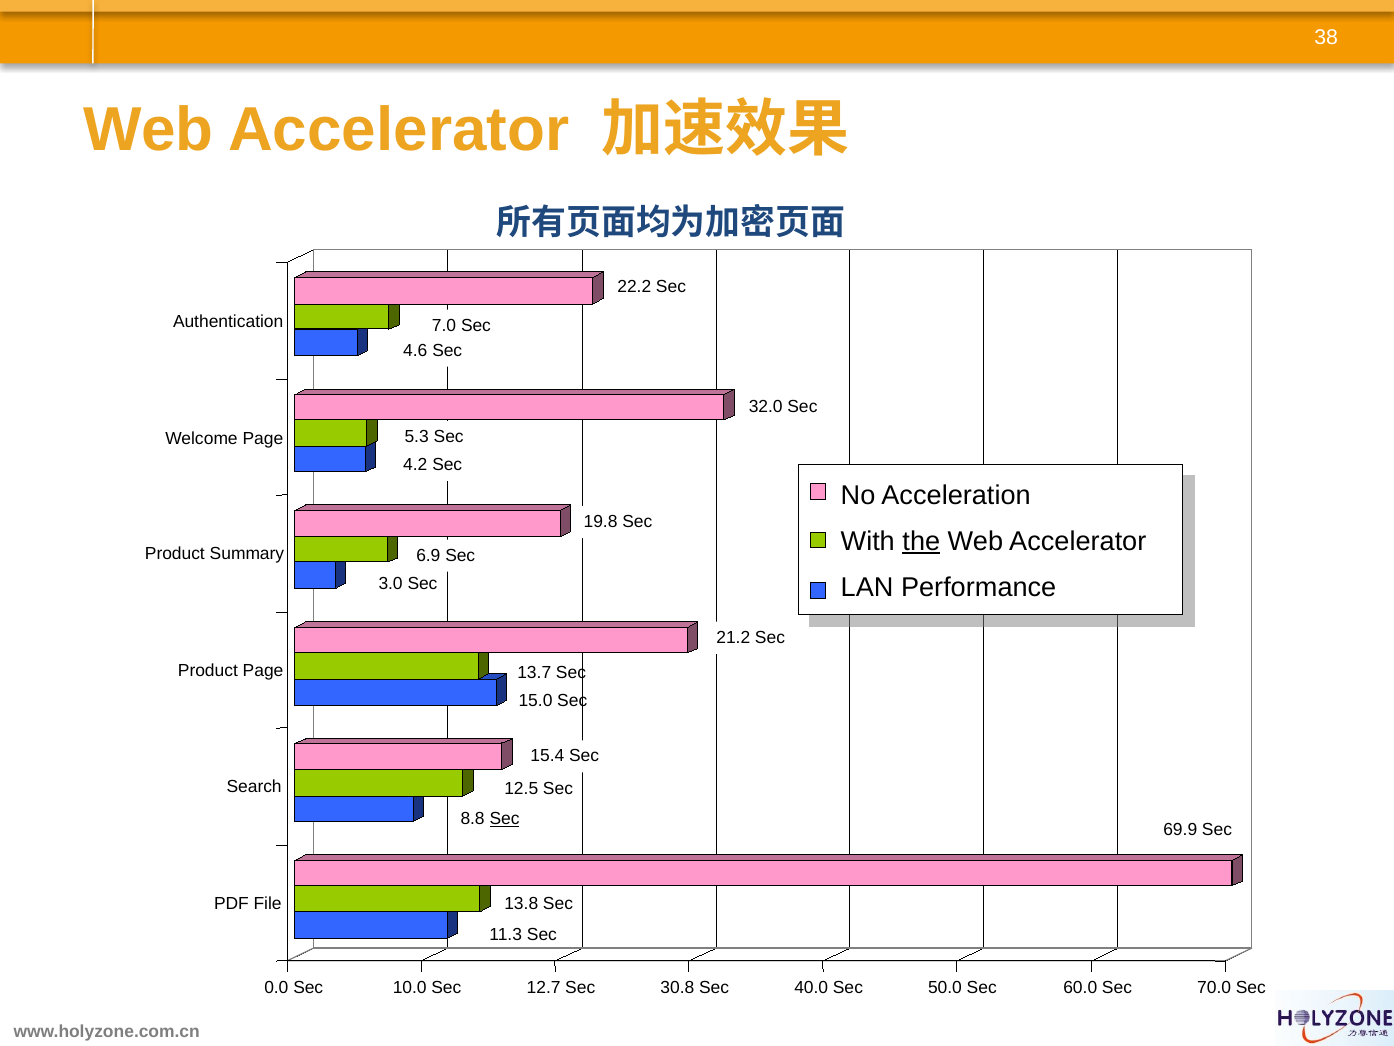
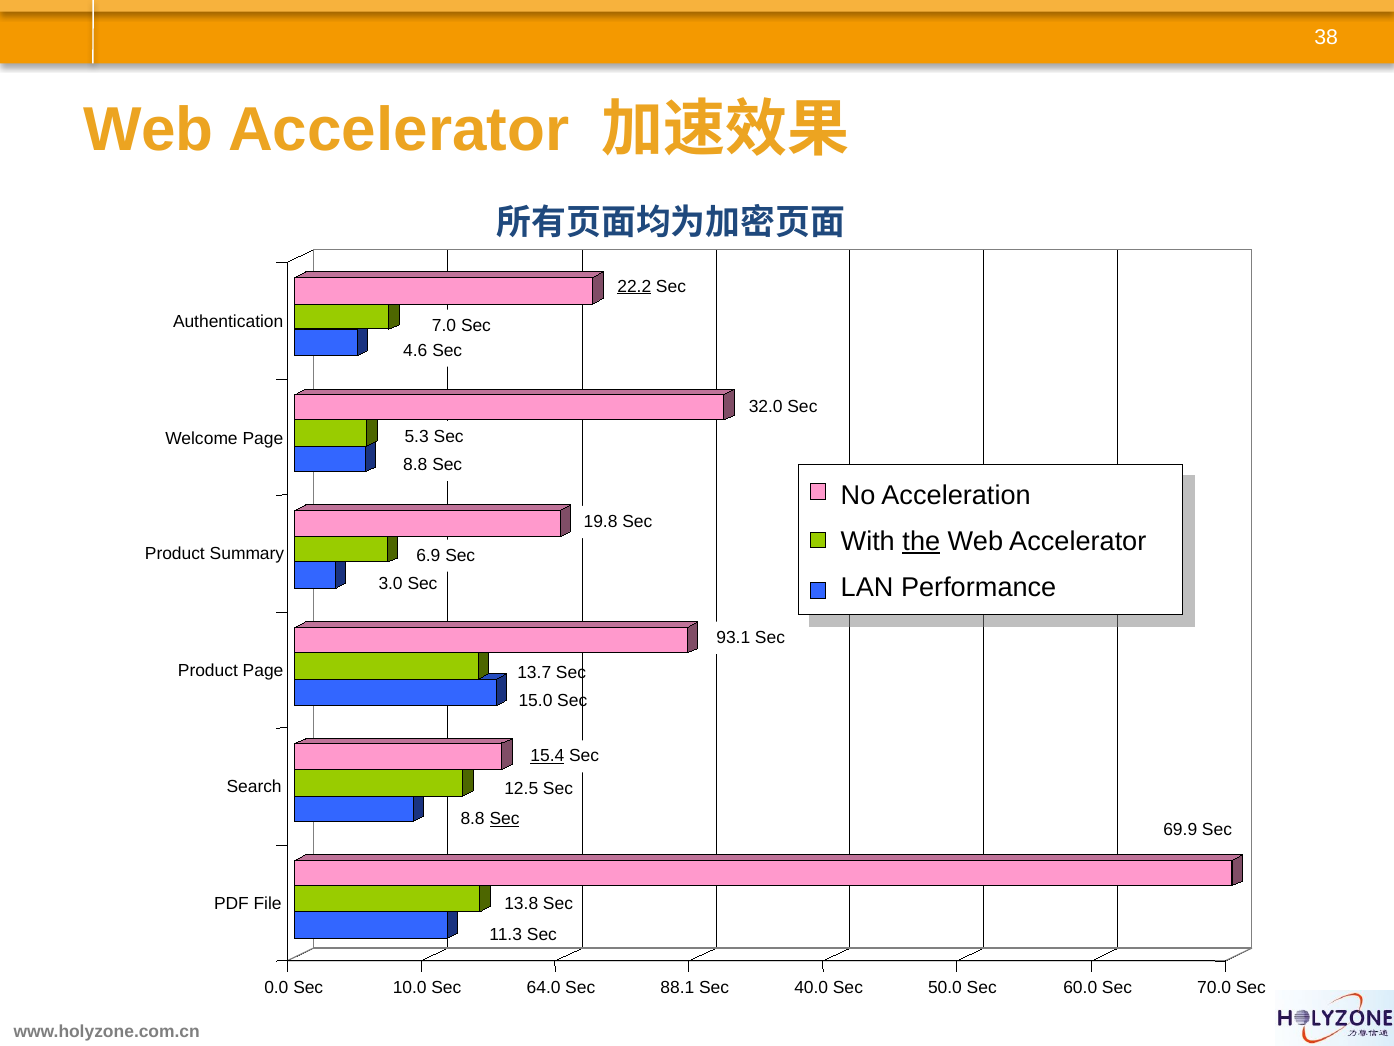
22.2 underline: none -> present
4.2 at (415, 465): 4.2 -> 8.8
21.2: 21.2 -> 93.1
15.4 underline: none -> present
12.7: 12.7 -> 64.0
30.8: 30.8 -> 88.1
